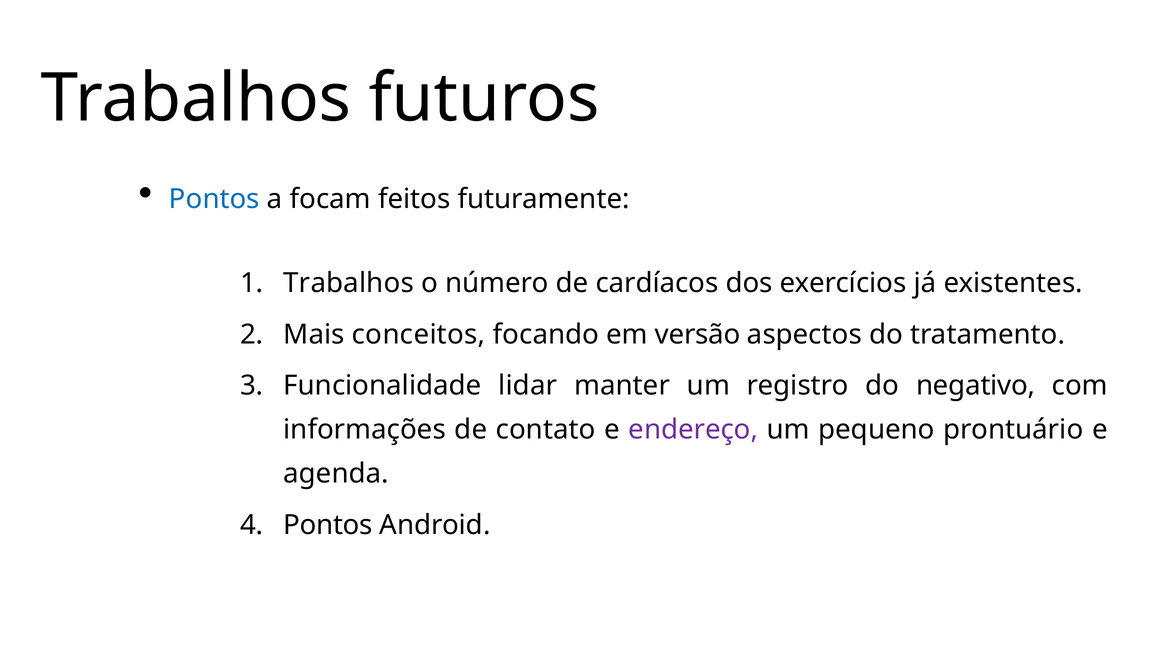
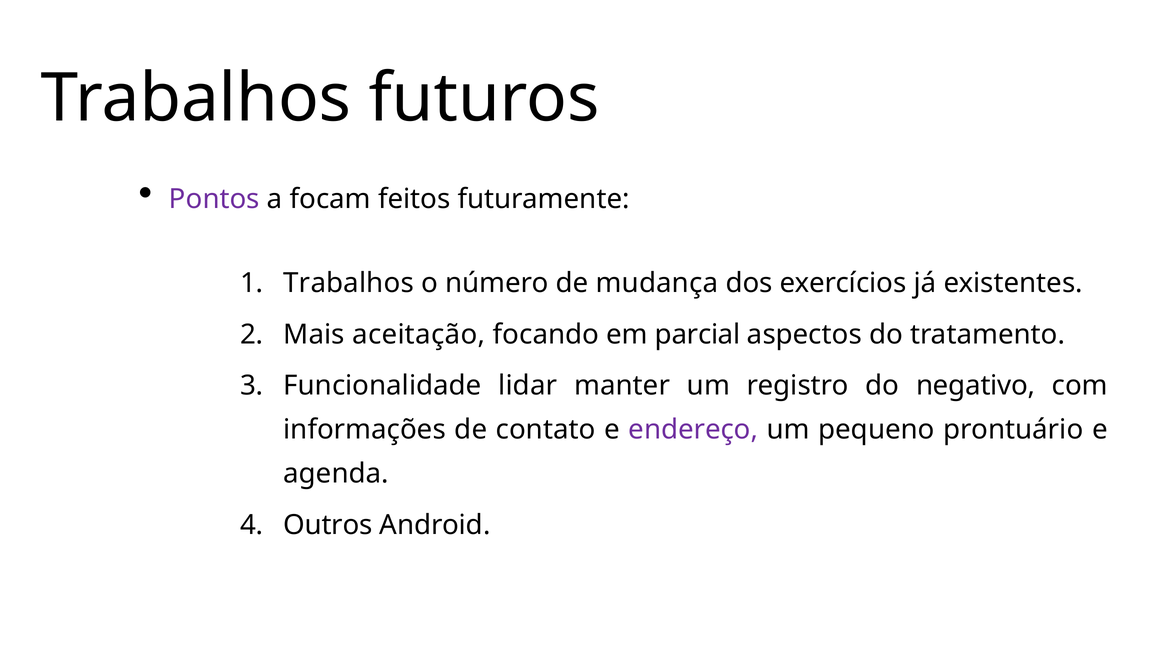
Pontos at (214, 199) colour: blue -> purple
cardíacos: cardíacos -> mudança
conceitos: conceitos -> aceitação
versão: versão -> parcial
Pontos at (328, 525): Pontos -> Outros
